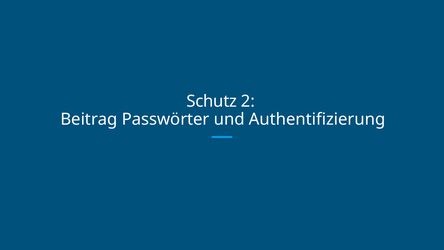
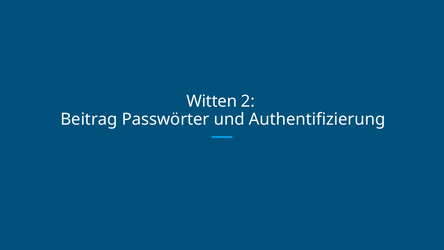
Schutz: Schutz -> Witten
